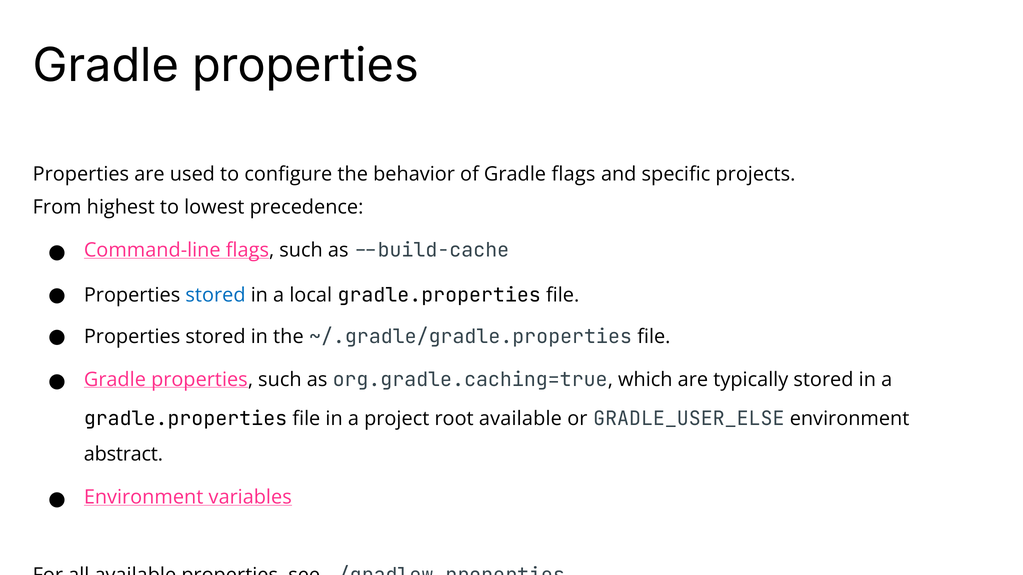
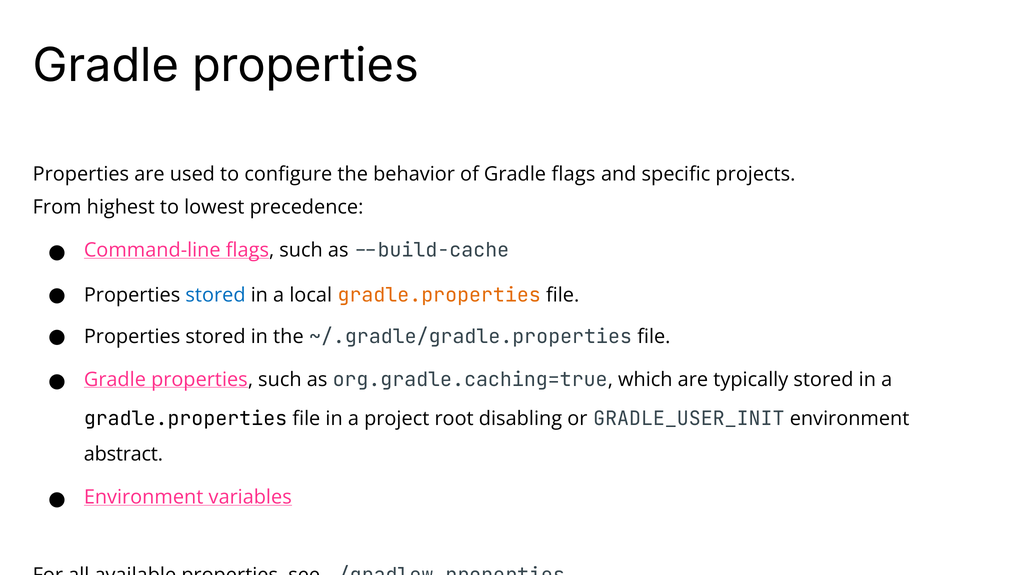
gradle.properties at (439, 295) colour: black -> orange
root available: available -> disabling
GRADLE_USER_ELSE: GRADLE_USER_ELSE -> GRADLE_USER_INIT
